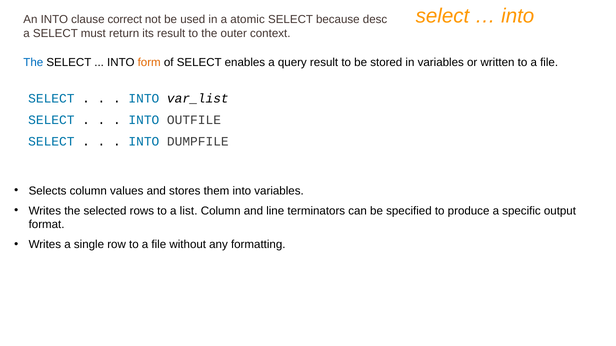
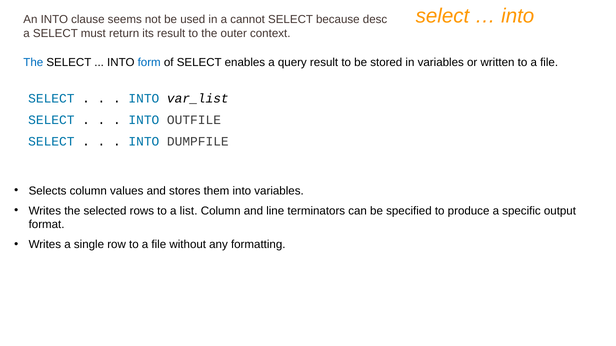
correct: correct -> seems
atomic: atomic -> cannot
form colour: orange -> blue
